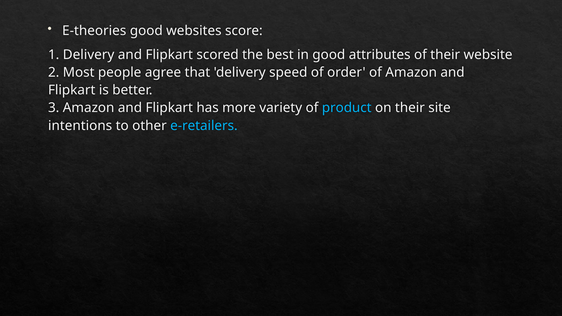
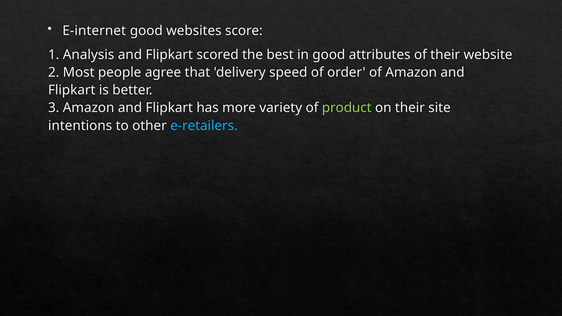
E-theories: E-theories -> E-internet
1 Delivery: Delivery -> Analysis
product colour: light blue -> light green
